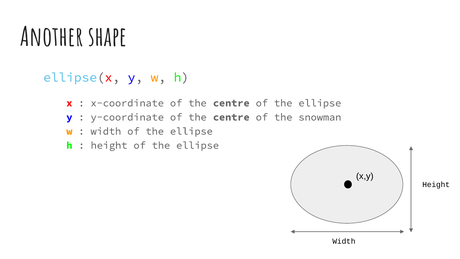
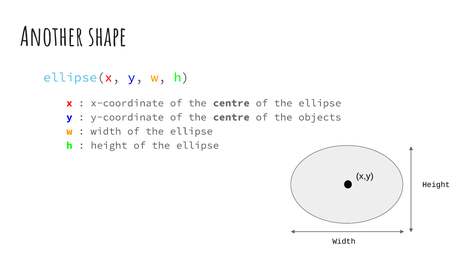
snowman: snowman -> objects
